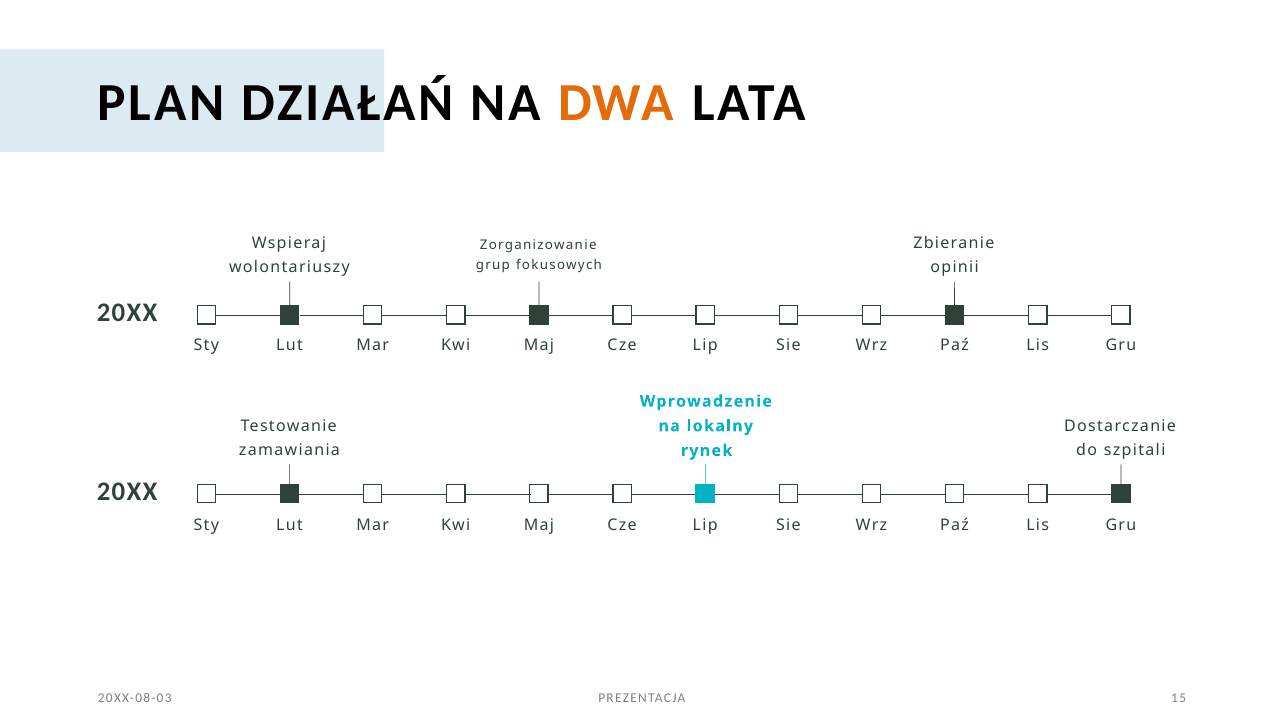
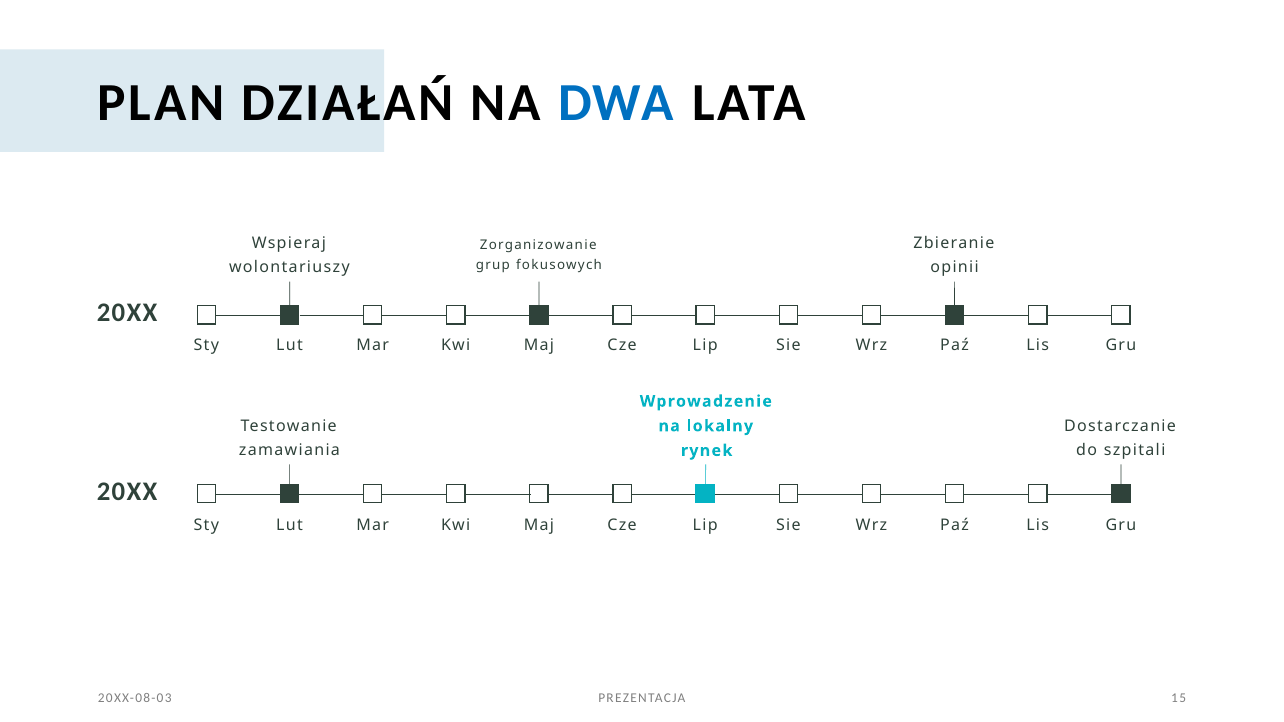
DWA colour: orange -> blue
